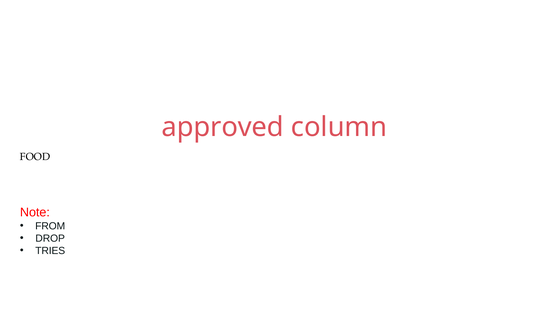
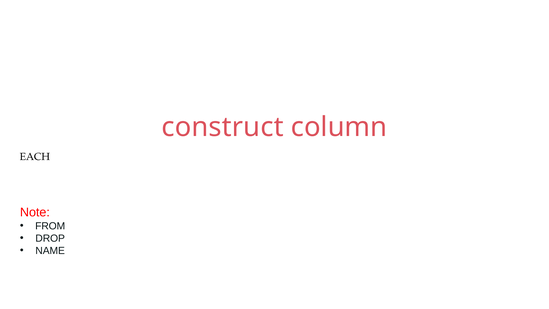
approved: approved -> construct
FOOD: FOOD -> EACH
TRIES: TRIES -> NAME
